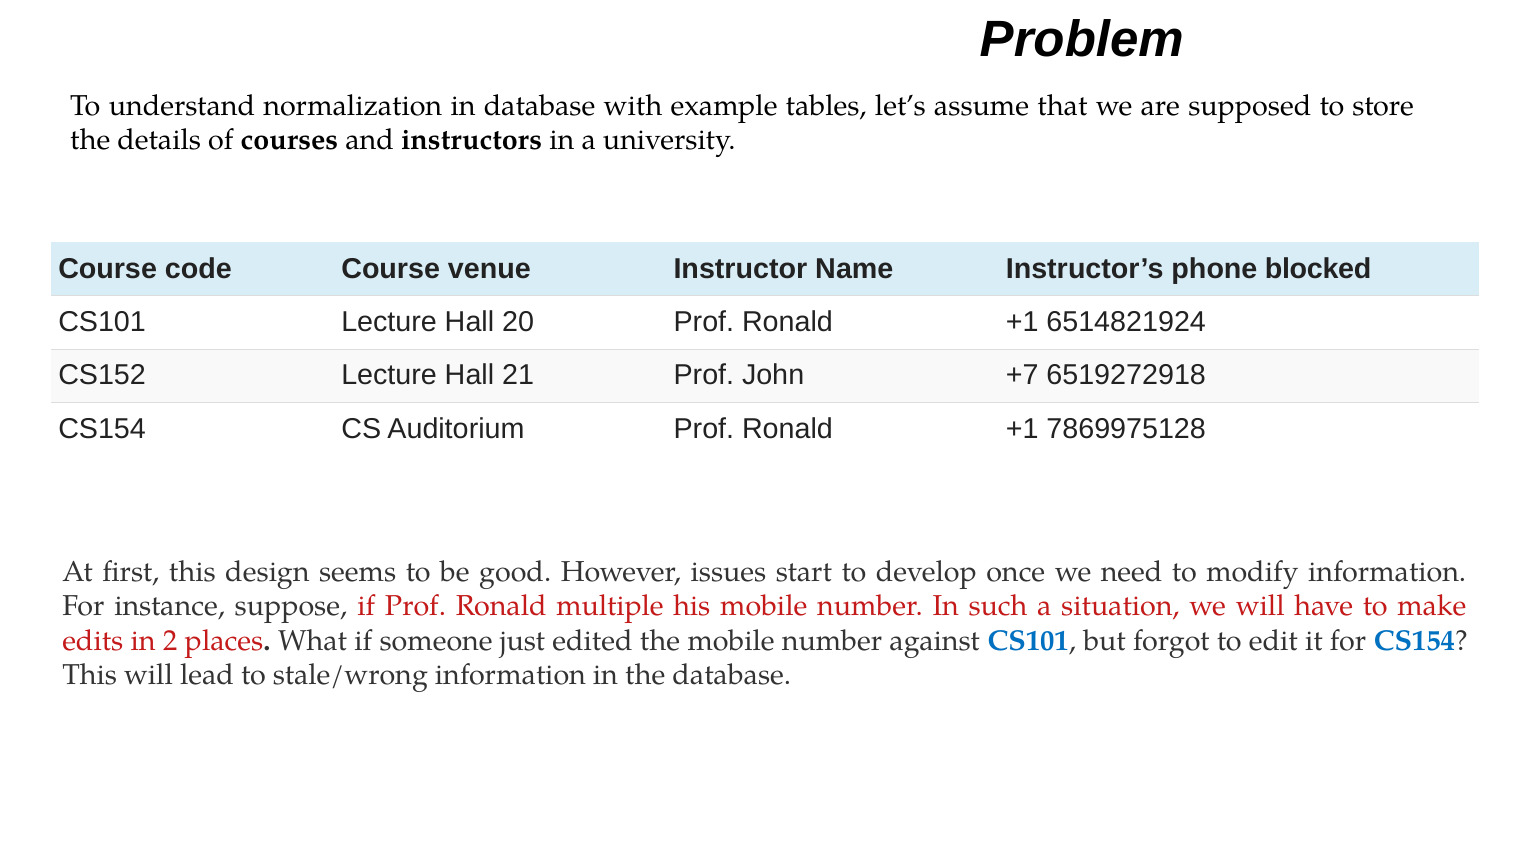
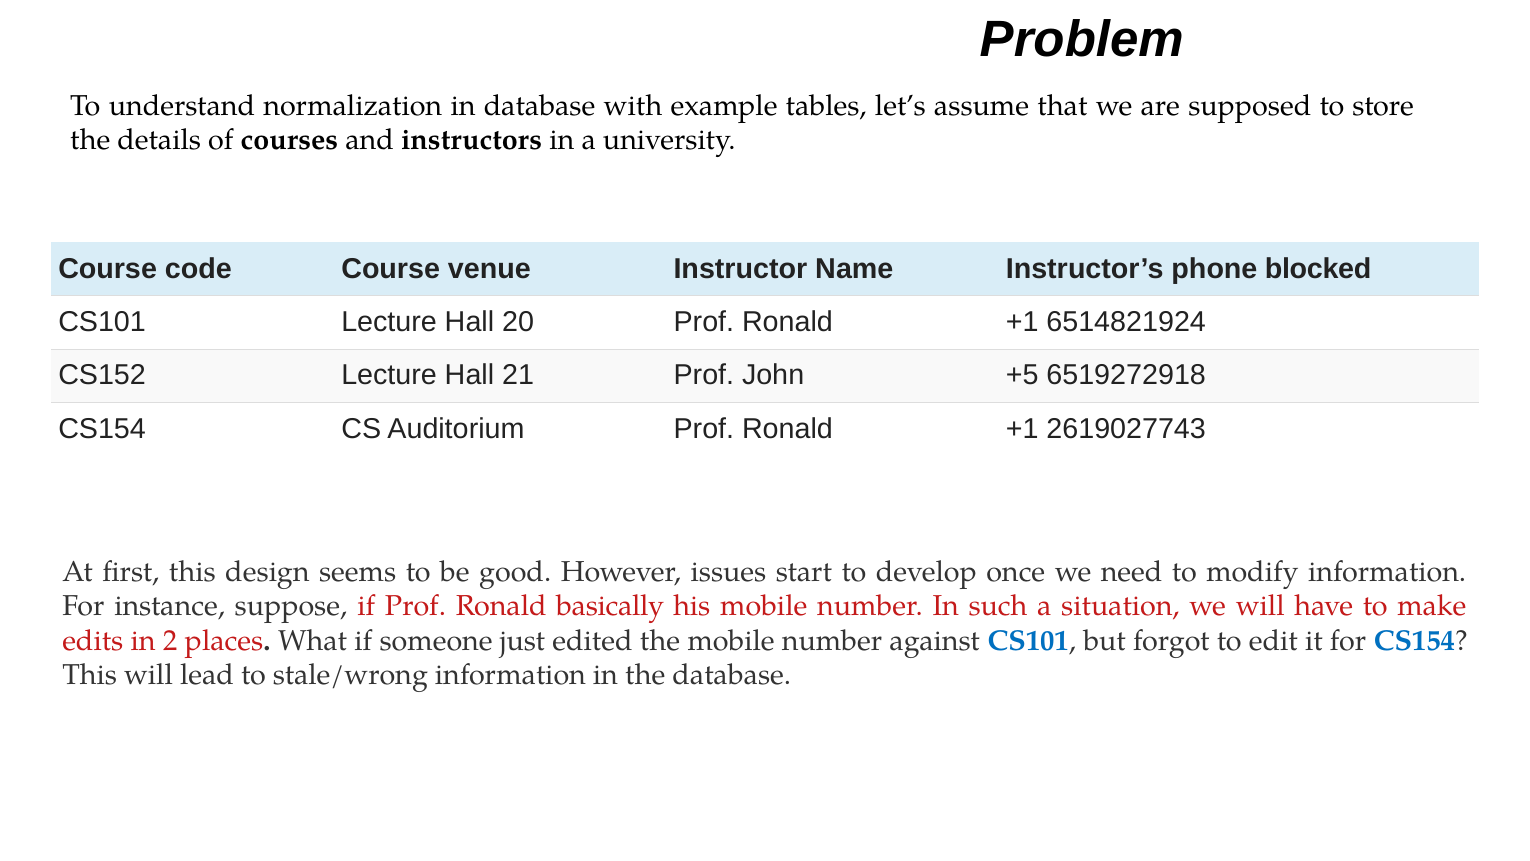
+7: +7 -> +5
7869975128: 7869975128 -> 2619027743
multiple: multiple -> basically
